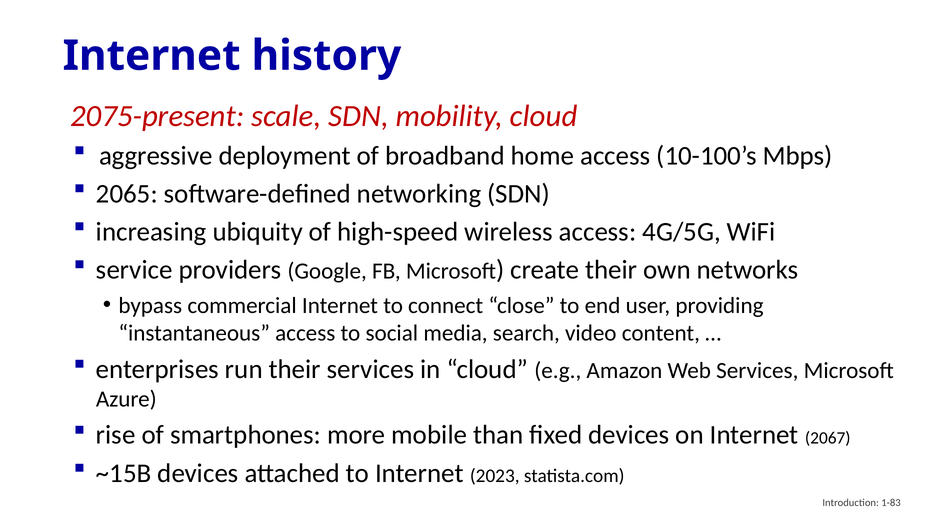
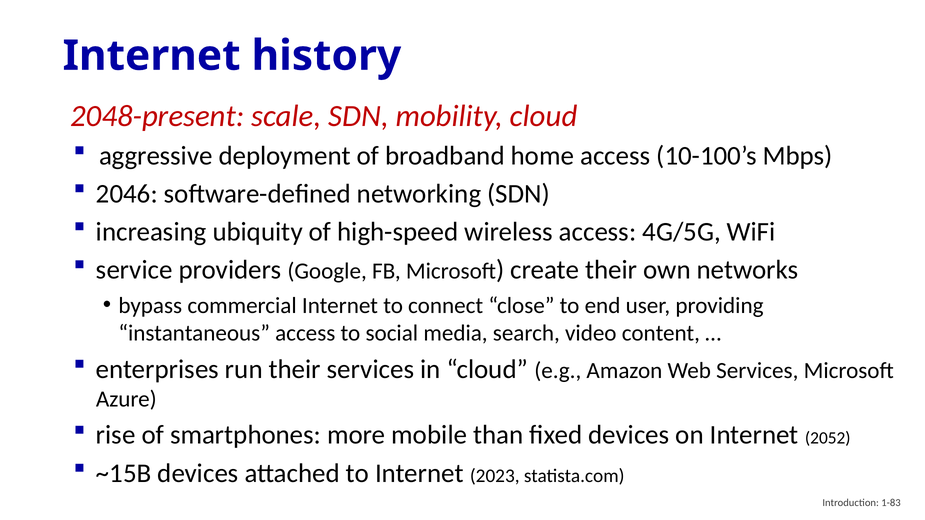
2075-present: 2075-present -> 2048-present
2065: 2065 -> 2046
2067: 2067 -> 2052
